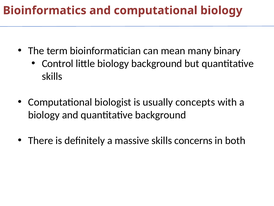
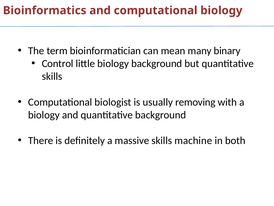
concepts: concepts -> removing
concerns: concerns -> machine
